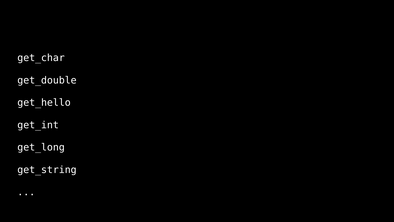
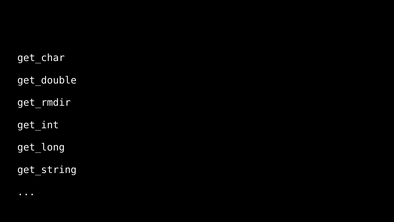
get_hello: get_hello -> get_rmdir
